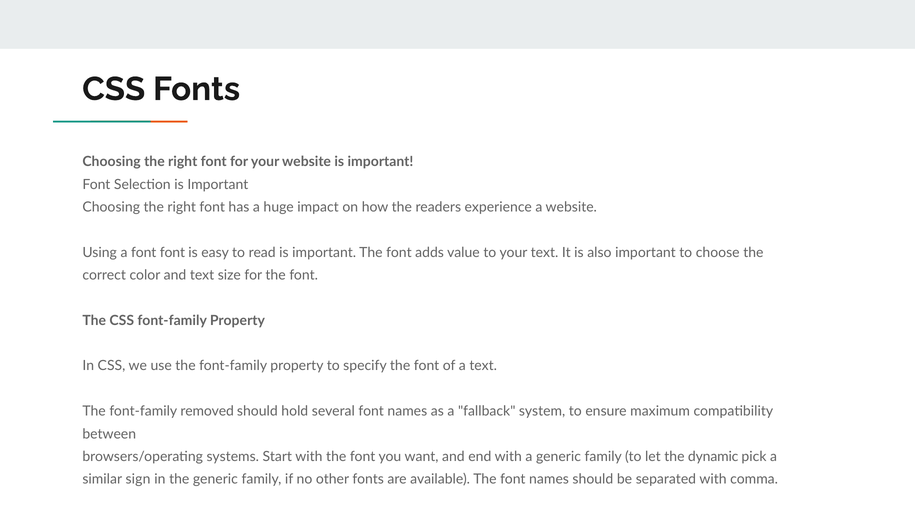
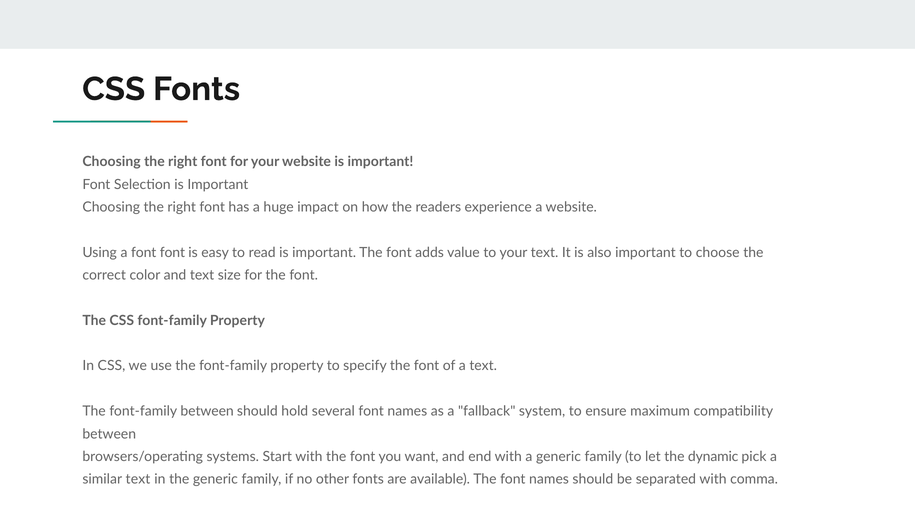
font-family removed: removed -> between
similar sign: sign -> text
